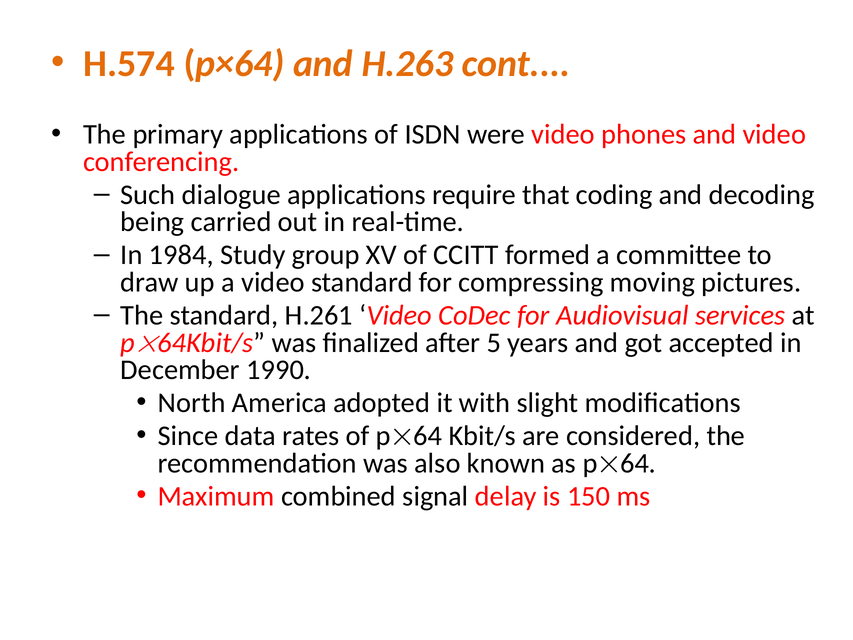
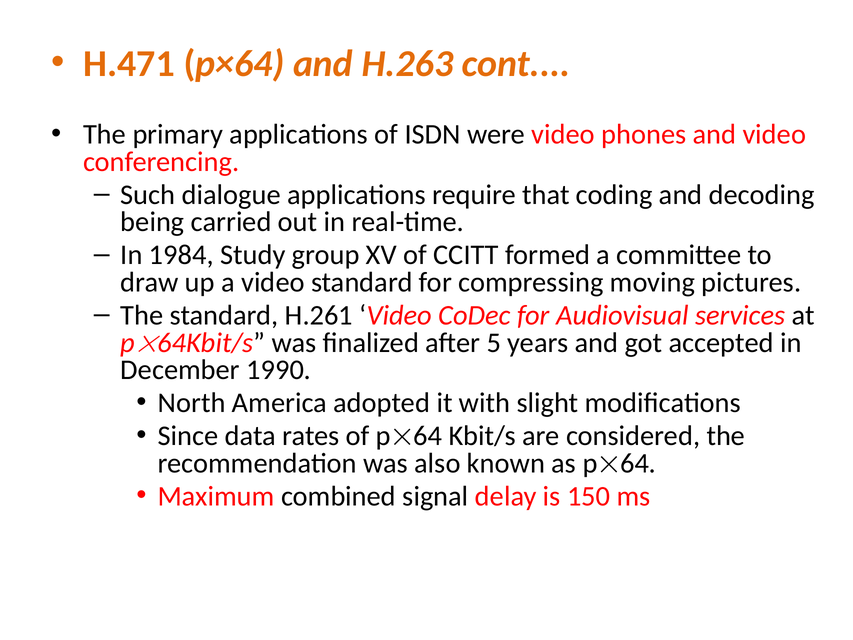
H.574: H.574 -> H.471
